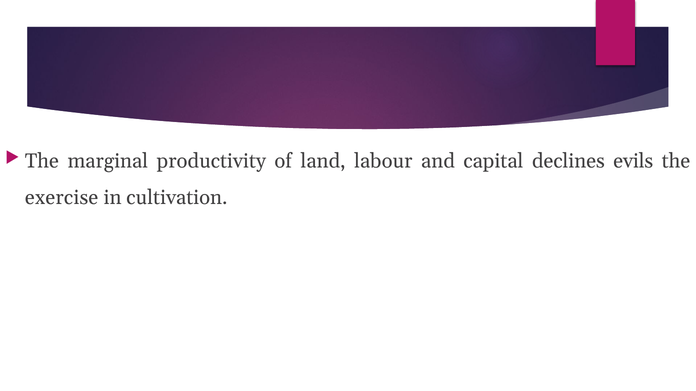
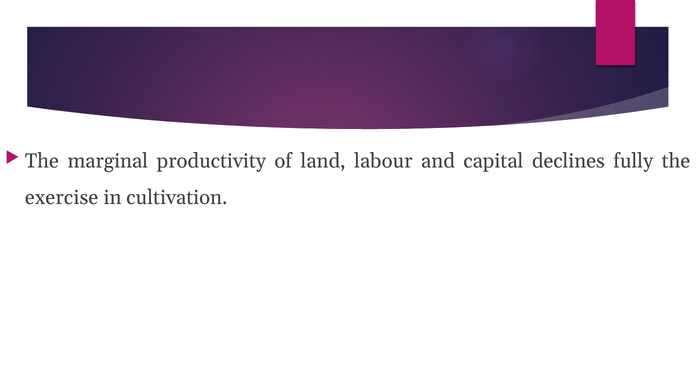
evils: evils -> fully
